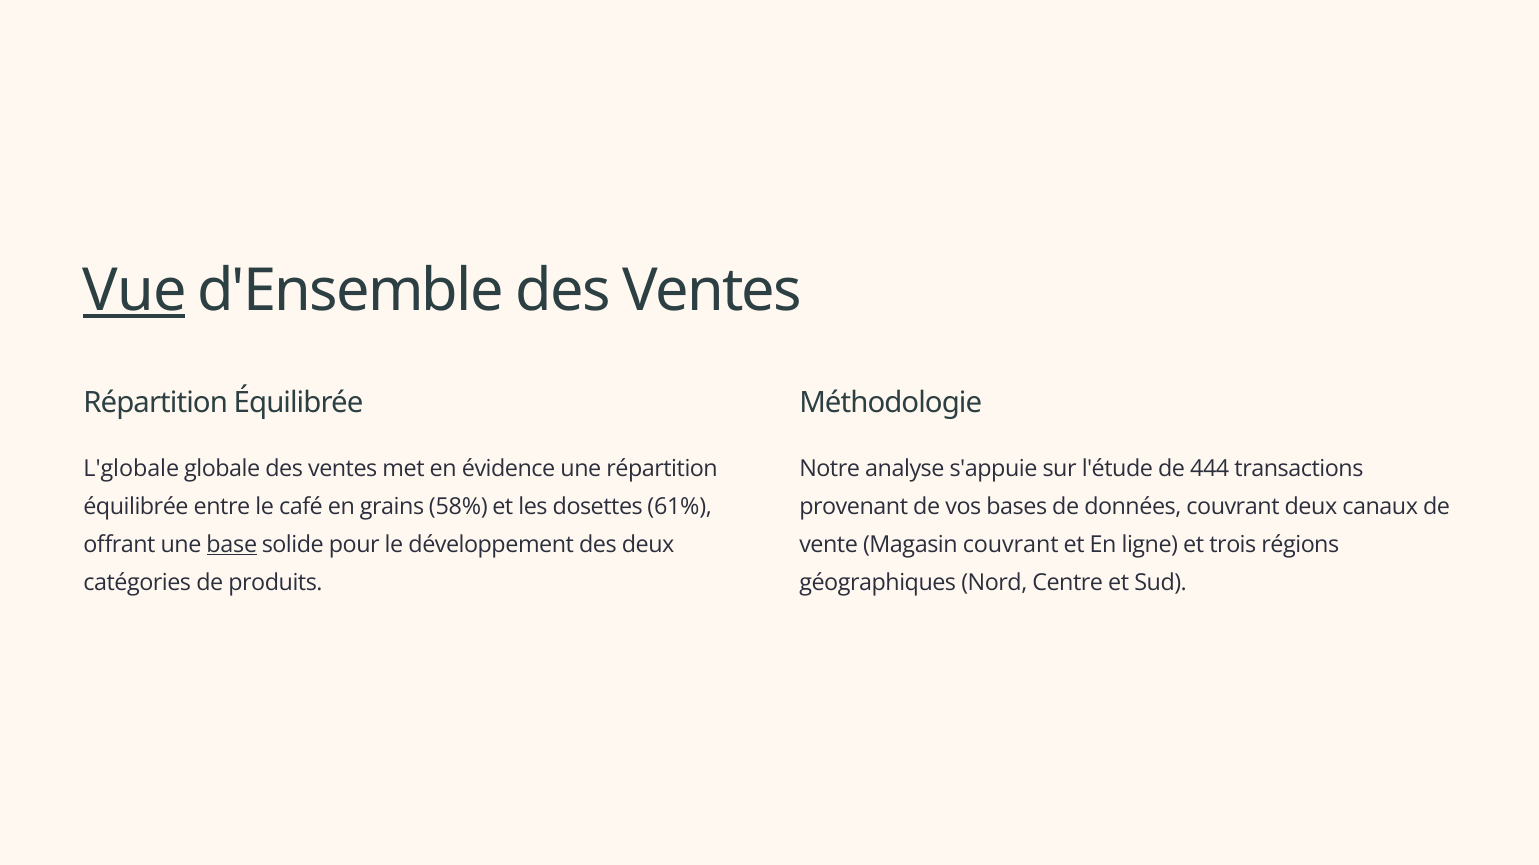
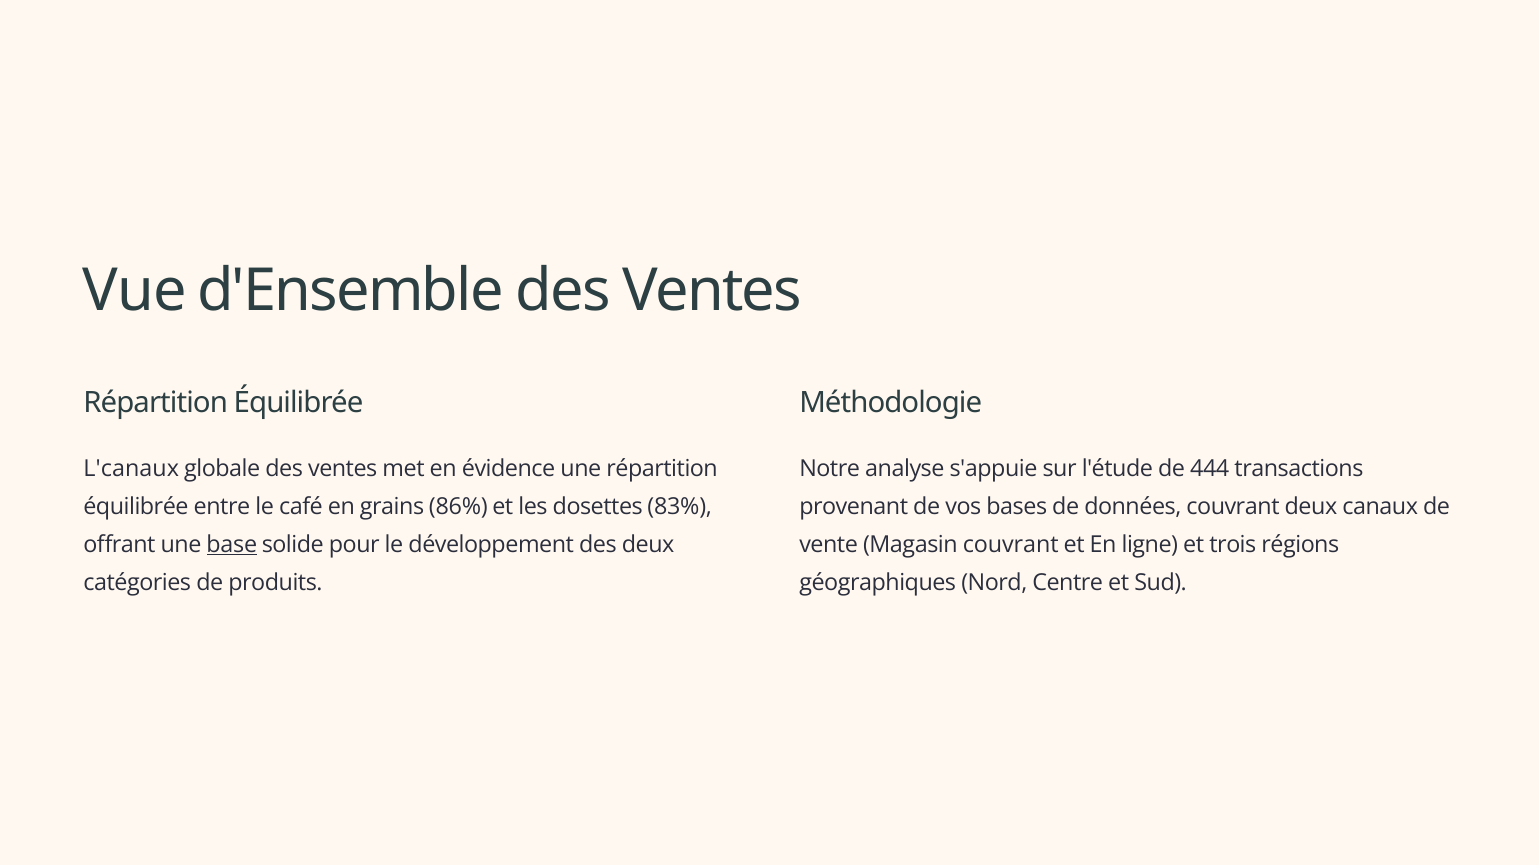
Vue underline: present -> none
L'globale: L'globale -> L'canaux
58%: 58% -> 86%
61%: 61% -> 83%
